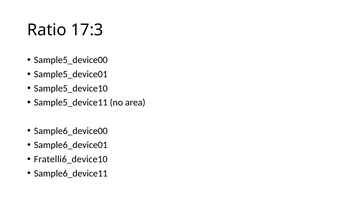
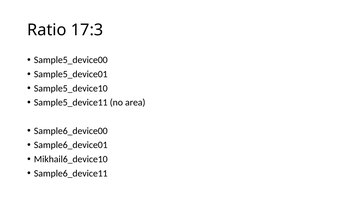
Fratelli6_device10: Fratelli6_device10 -> Mikhail6_device10
